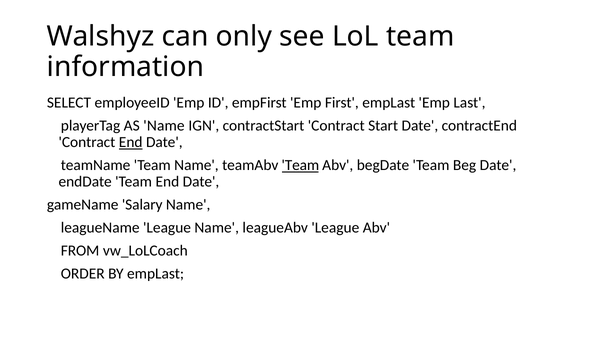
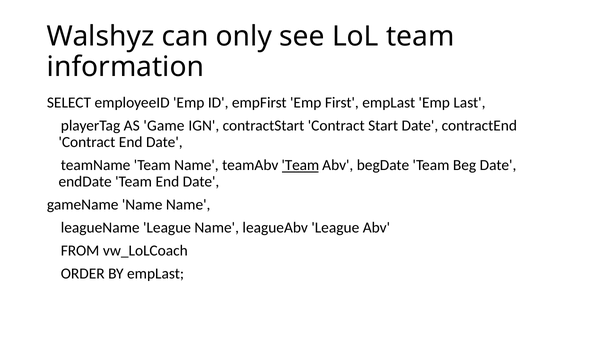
AS Name: Name -> Game
End at (131, 142) underline: present -> none
gameName Salary: Salary -> Name
